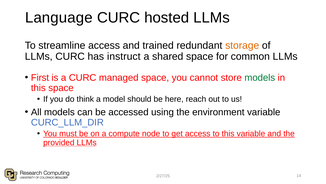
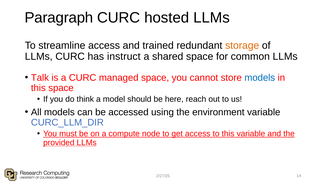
Language: Language -> Paragraph
First: First -> Talk
models at (260, 77) colour: green -> blue
